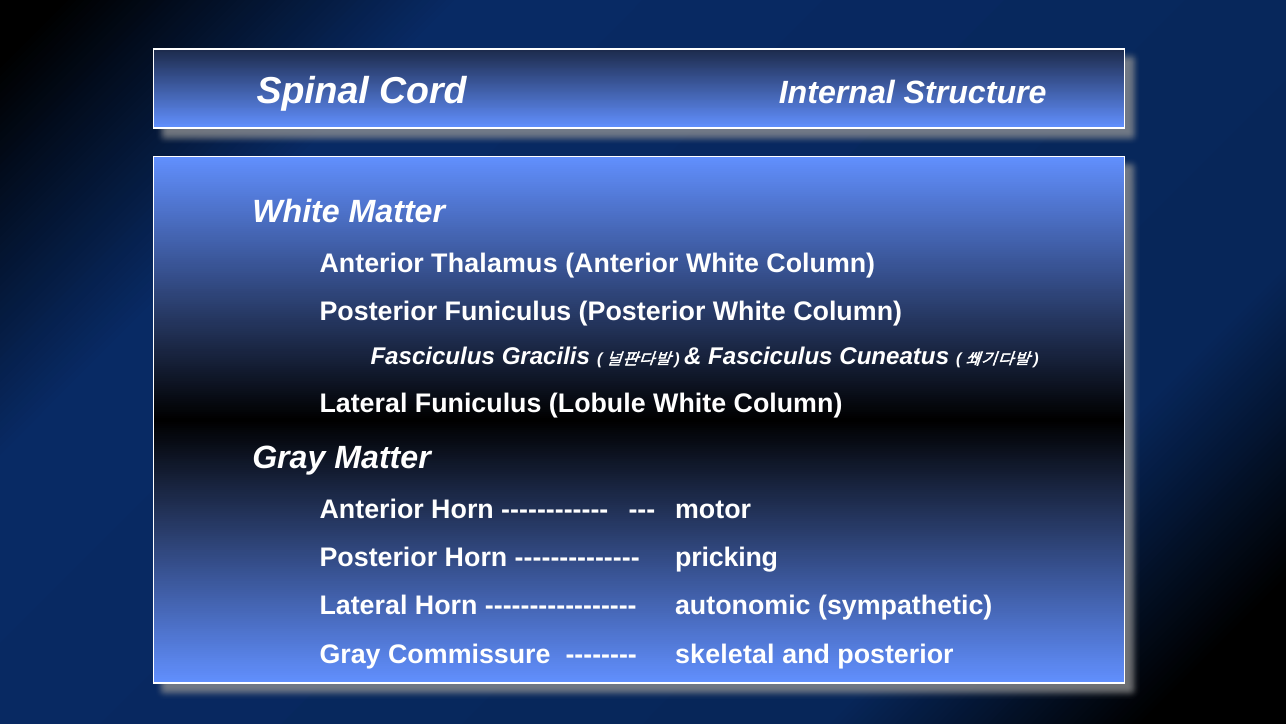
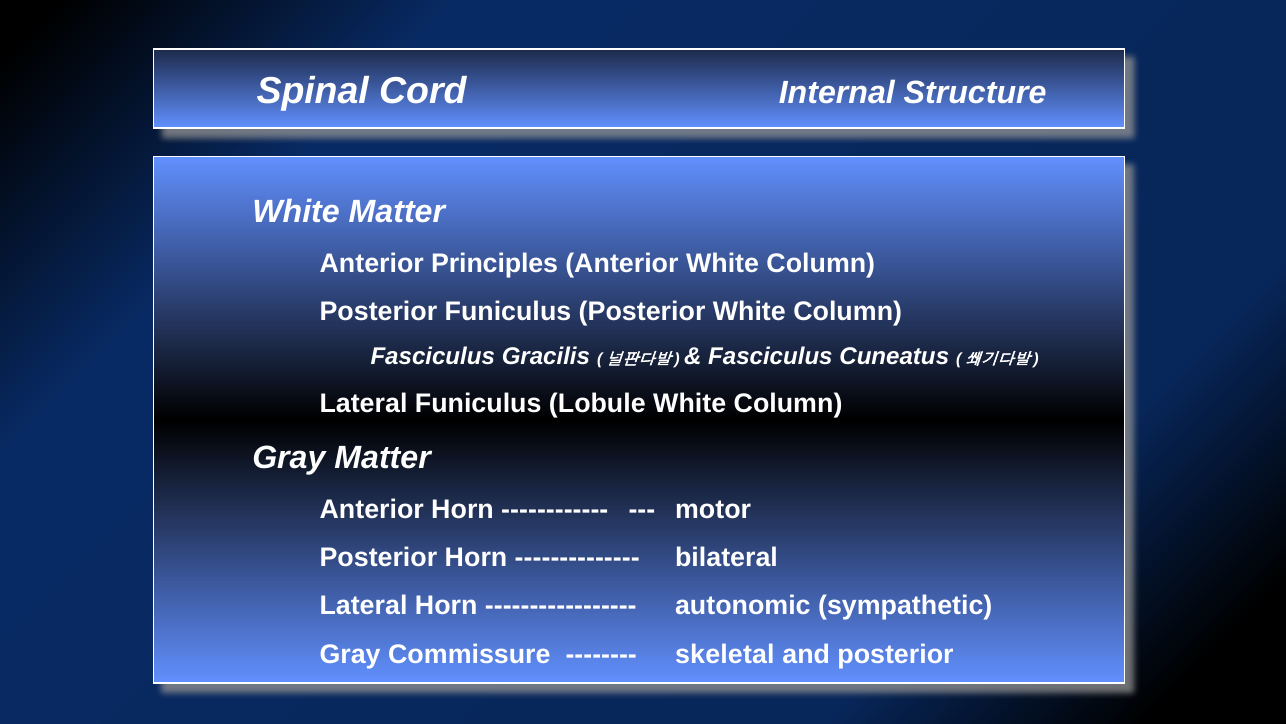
Thalamus: Thalamus -> Principles
pricking: pricking -> bilateral
